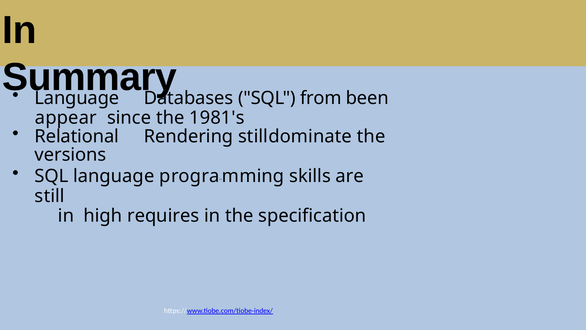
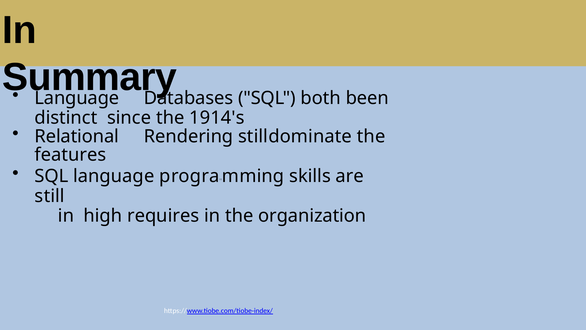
from: from -> both
appear: appear -> distinct
1981's: 1981's -> 1914's
versions: versions -> features
specification: specification -> organization
